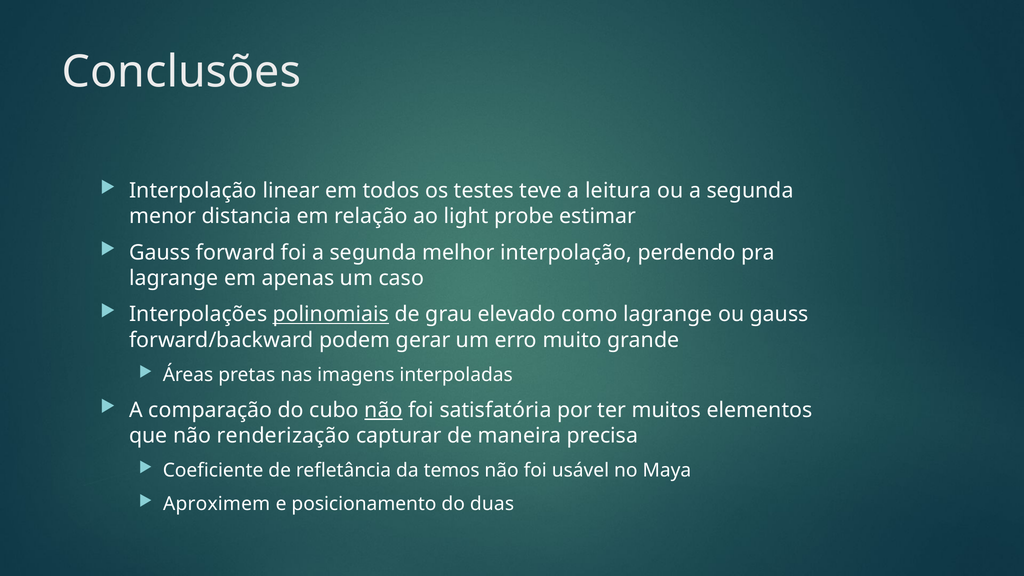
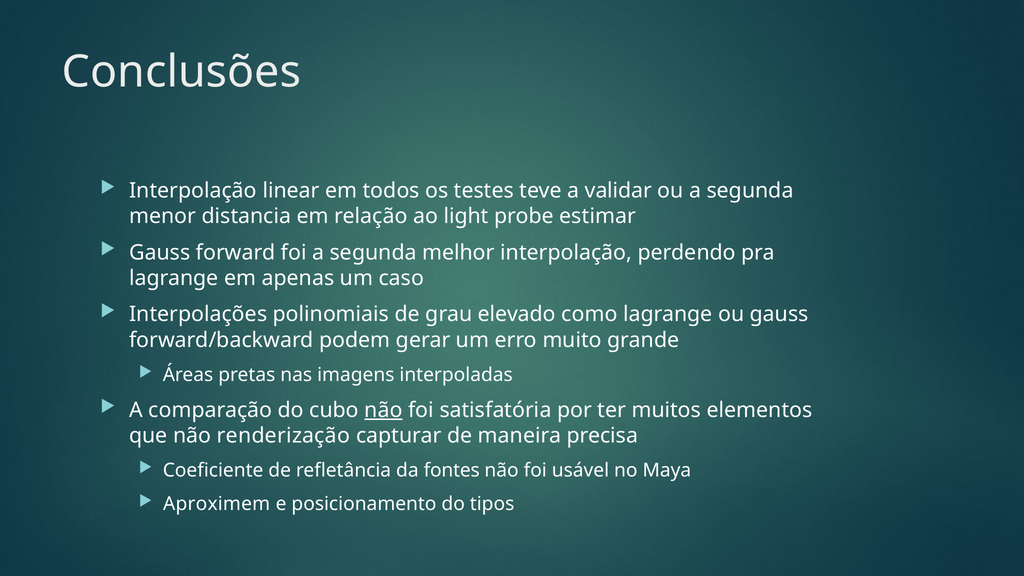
leitura: leitura -> validar
polinomiais underline: present -> none
temos: temos -> fontes
duas: duas -> tipos
